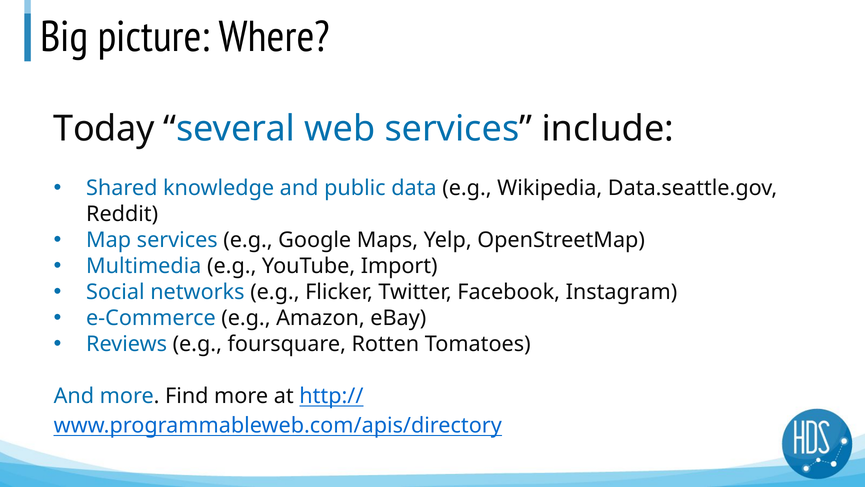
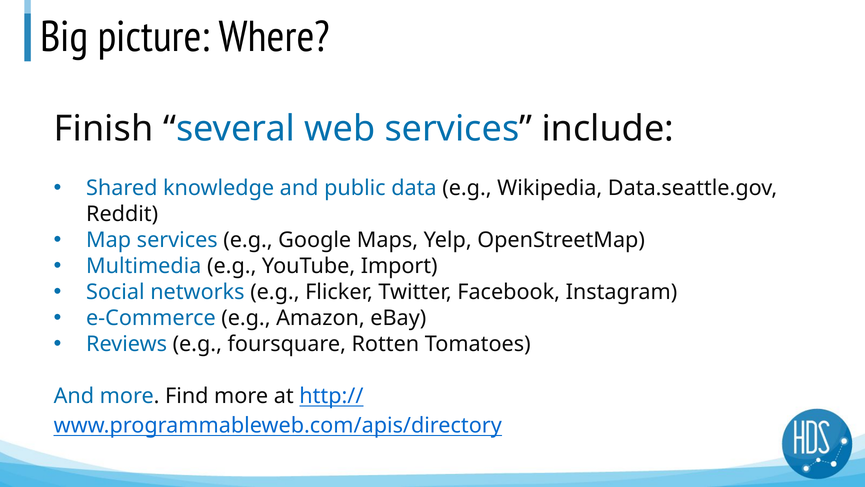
Today: Today -> Finish
